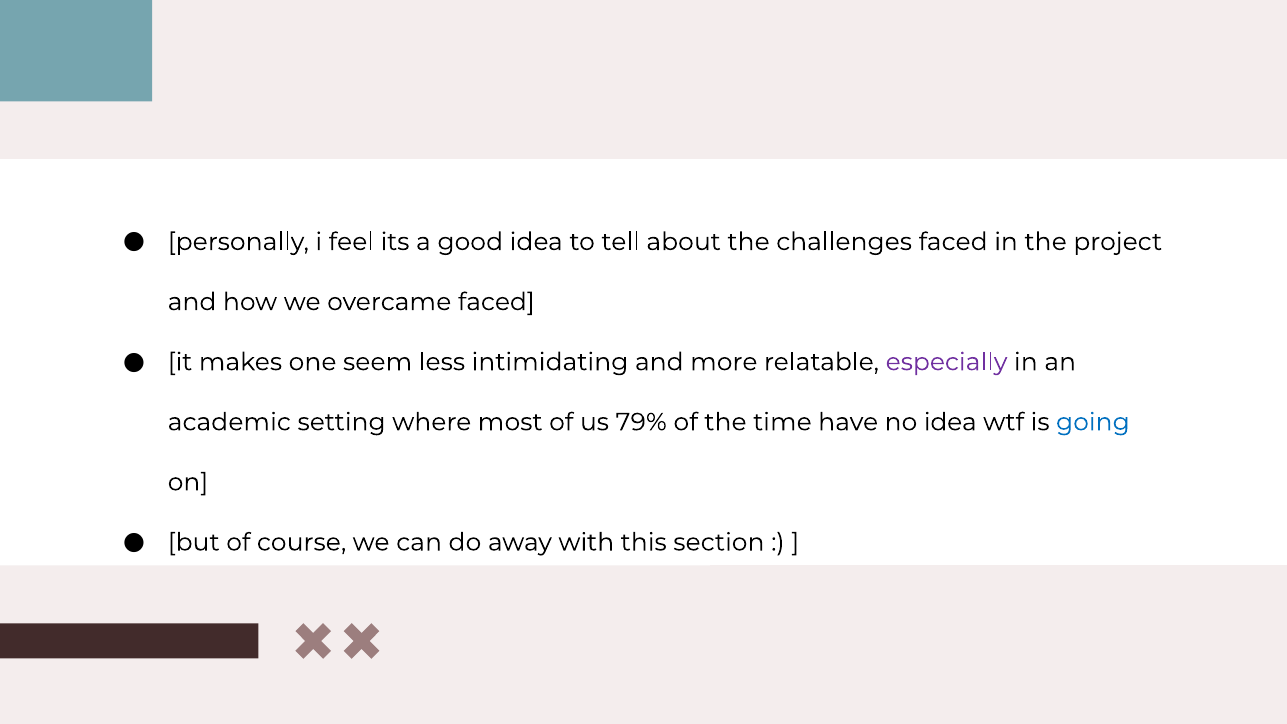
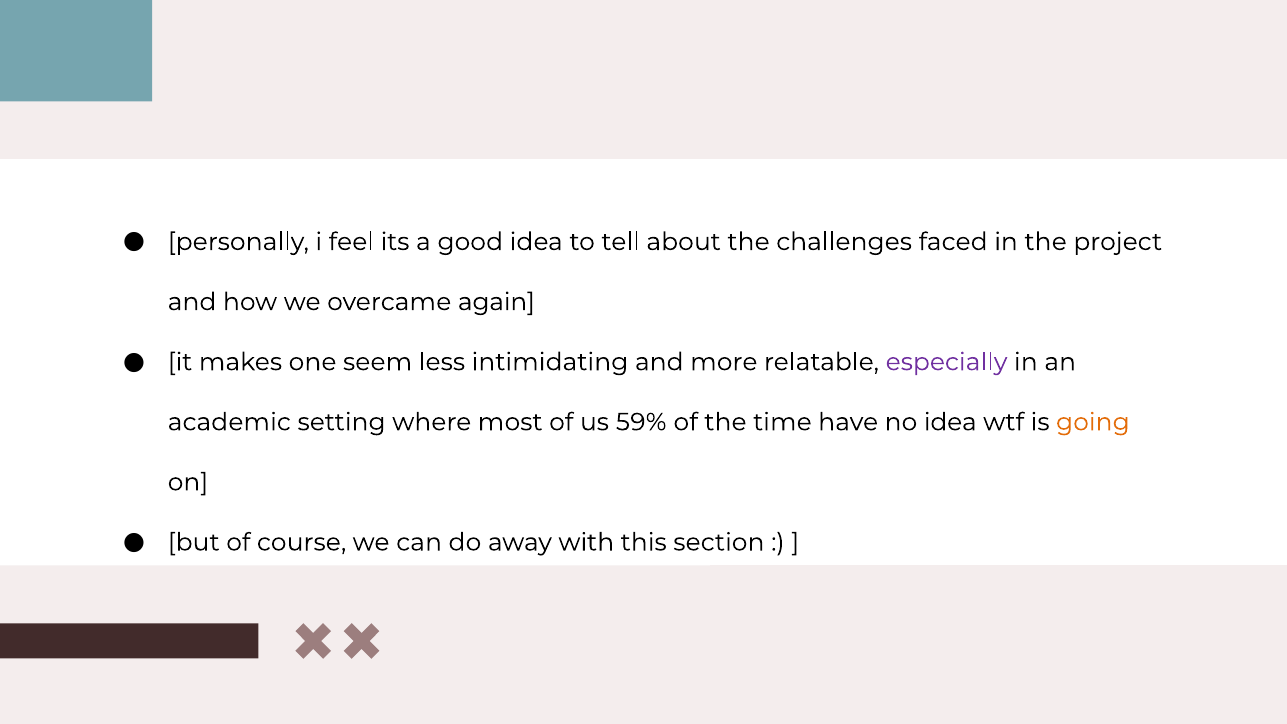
overcame faced: faced -> again
79%: 79% -> 59%
going colour: blue -> orange
